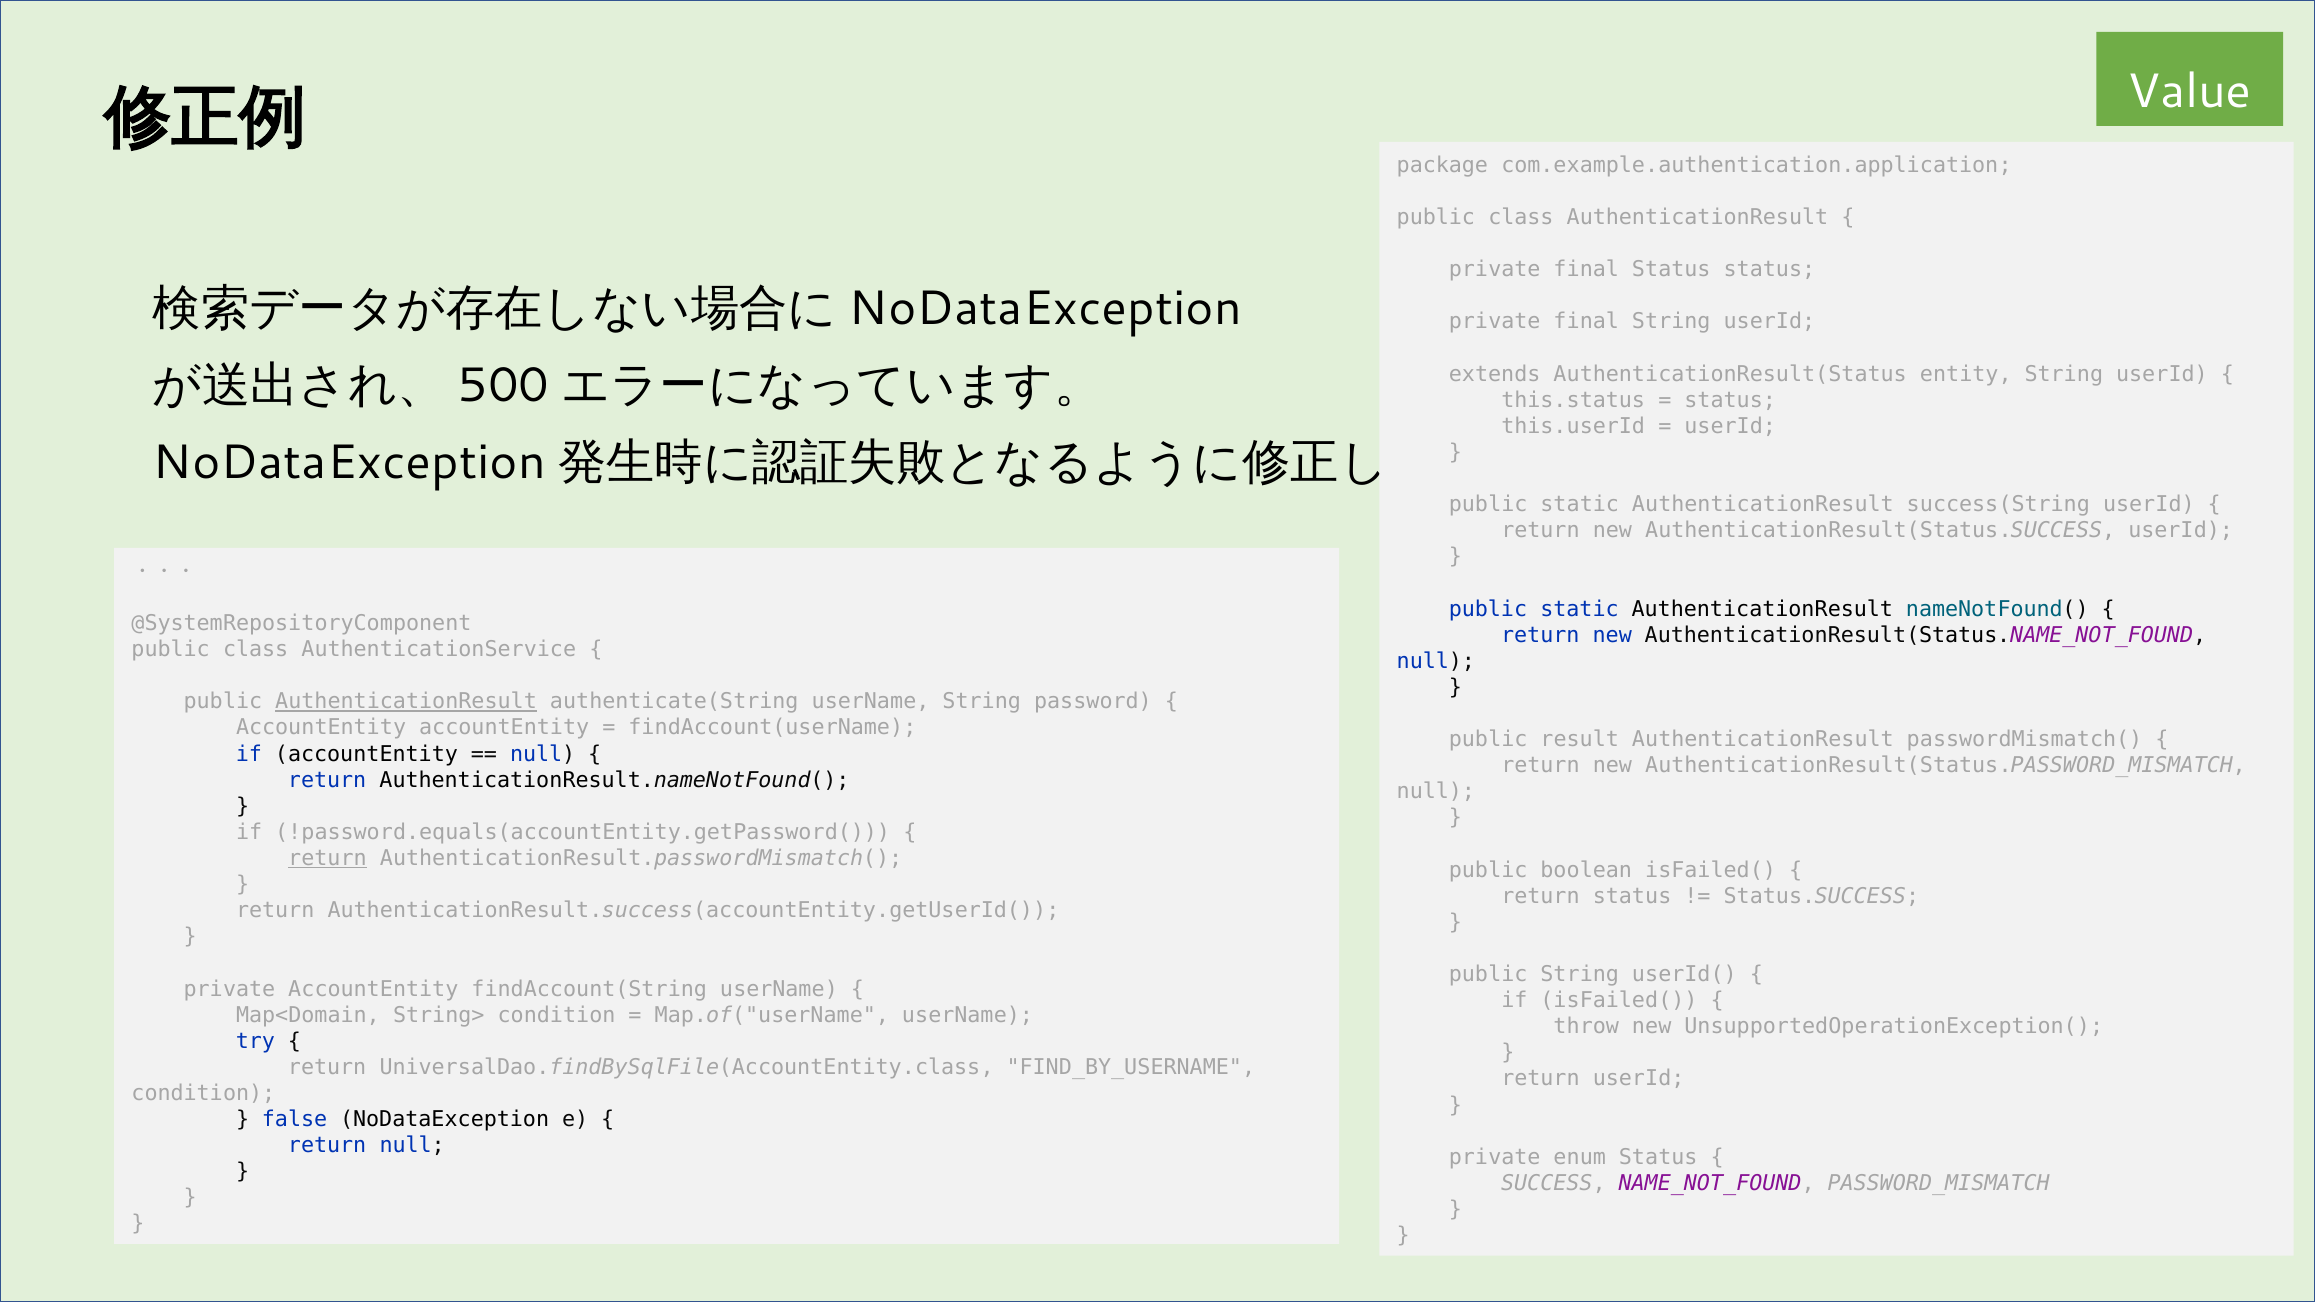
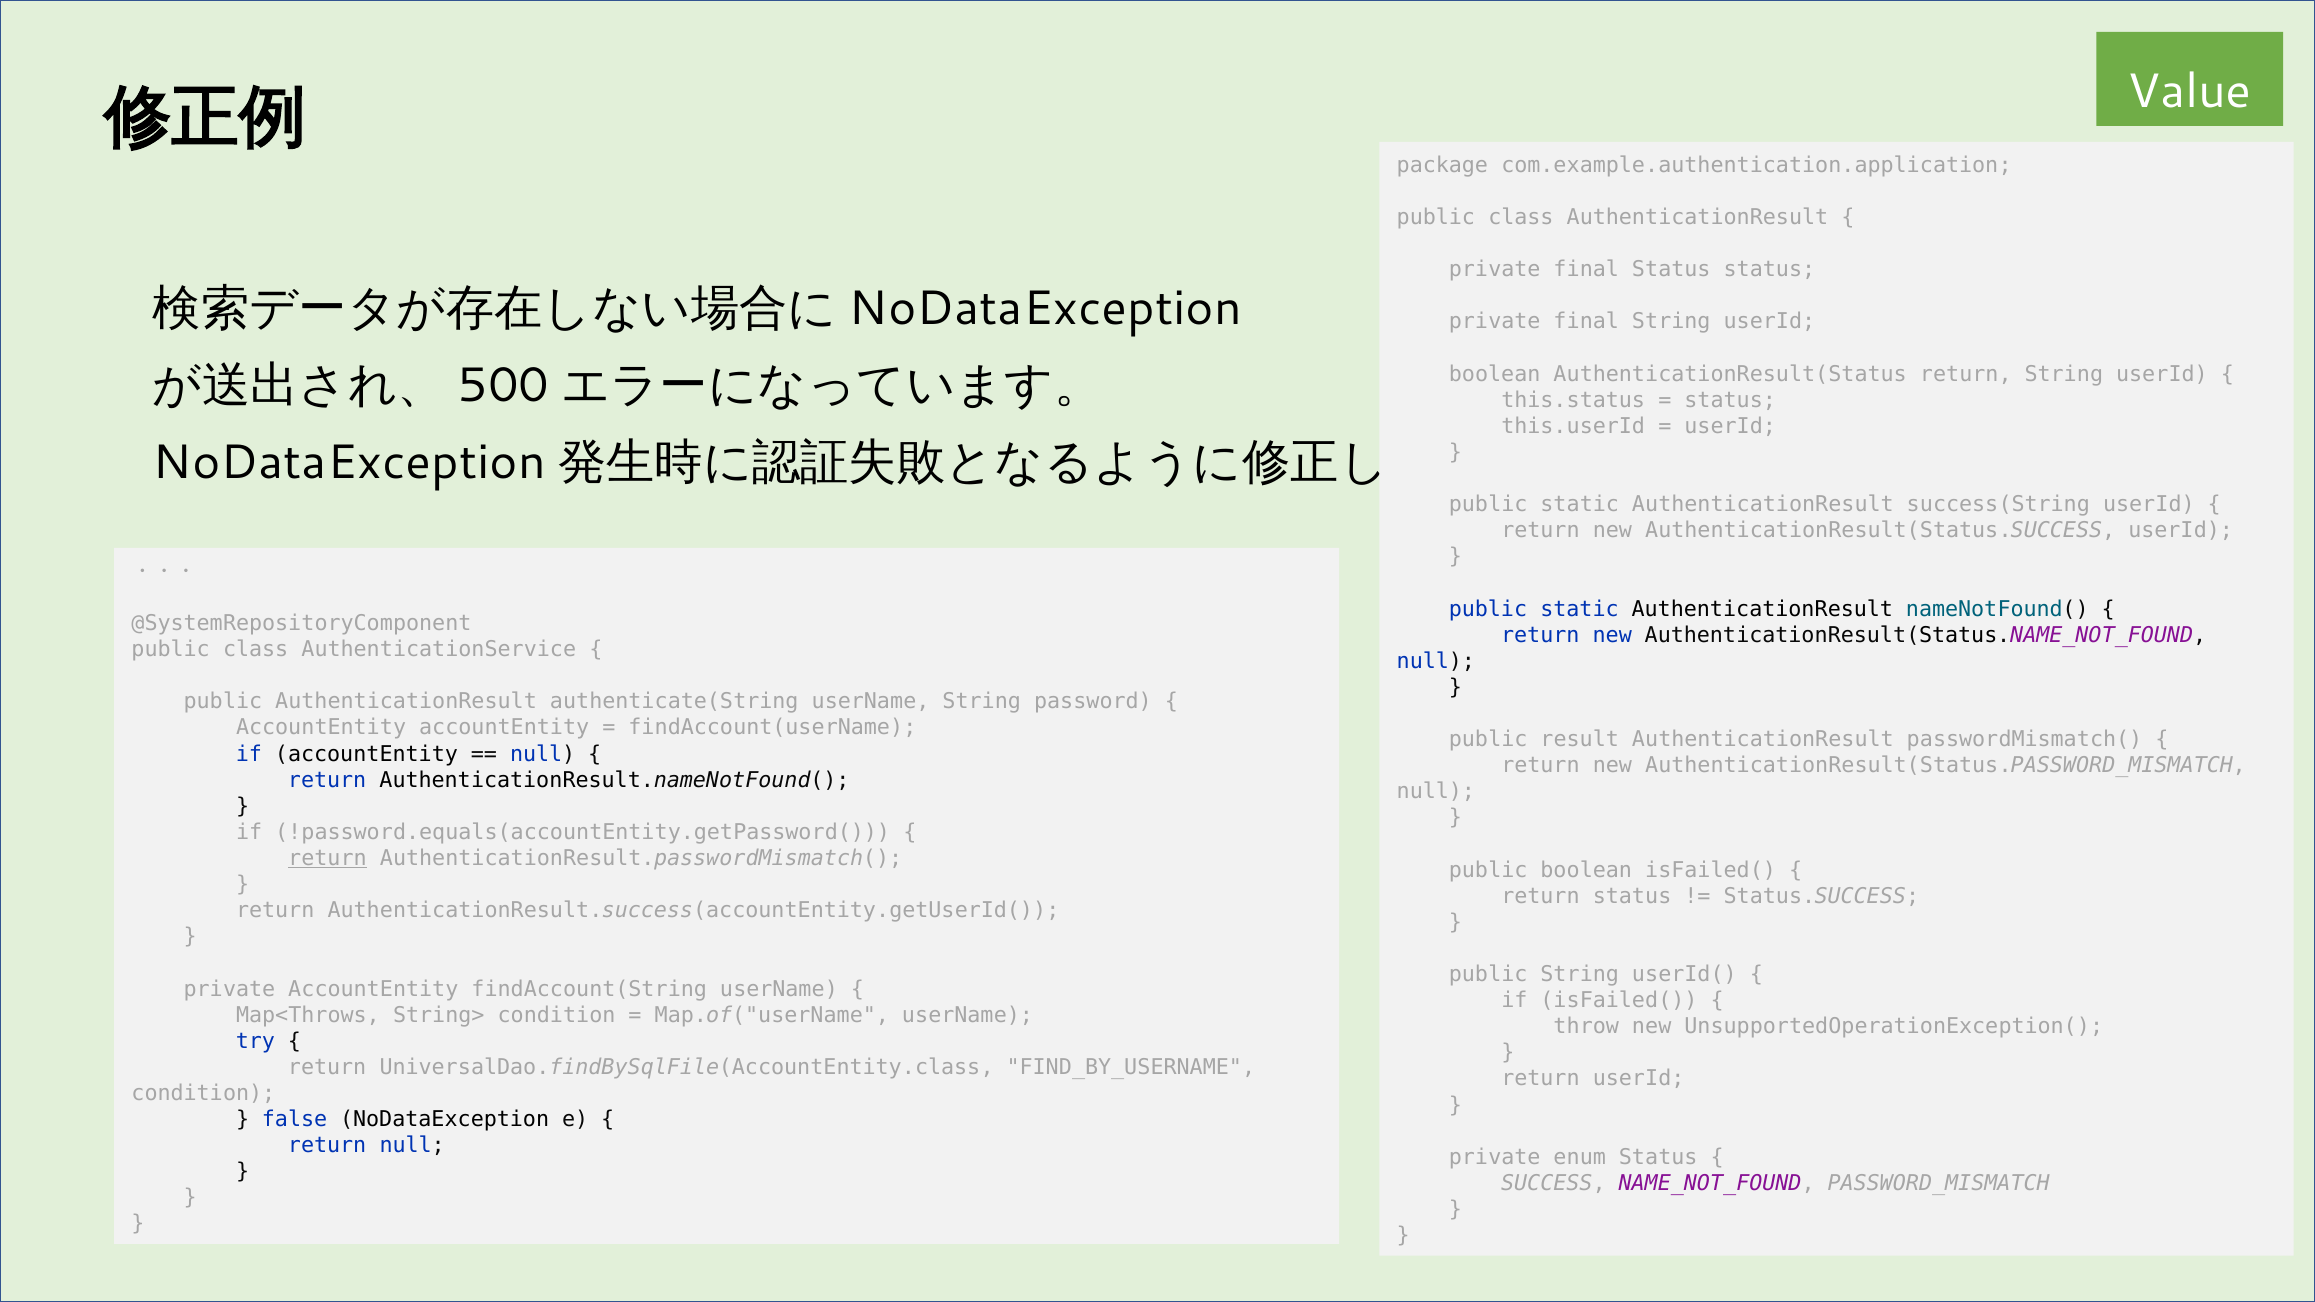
extends at (1495, 374): extends -> boolean
AuthenticationResult(Status entity: entity -> return
AuthenticationResult at (406, 702) underline: present -> none
Map<Domain: Map<Domain -> Map<Throws
